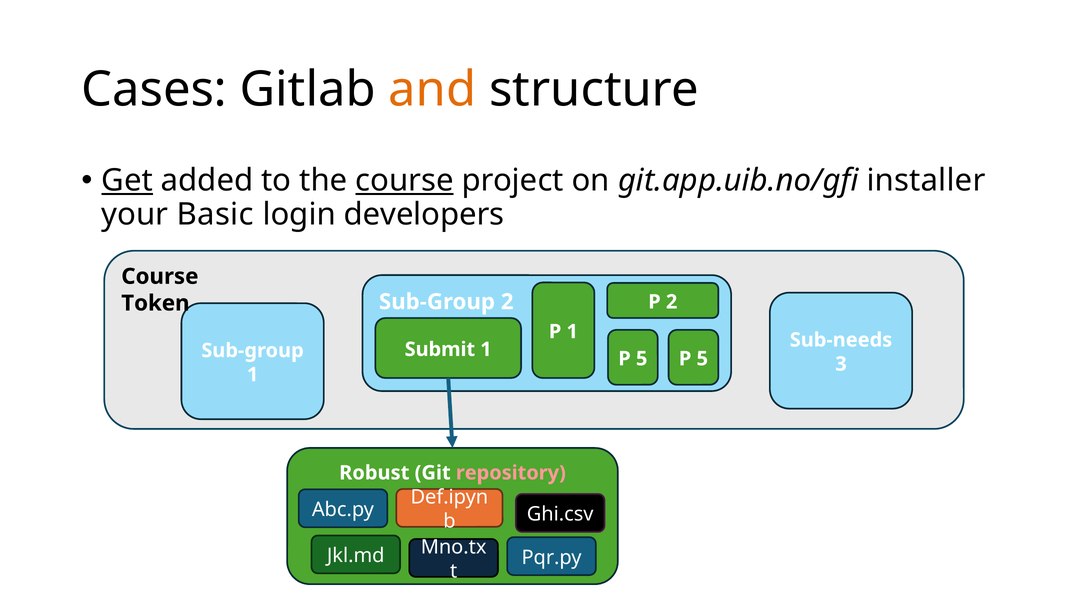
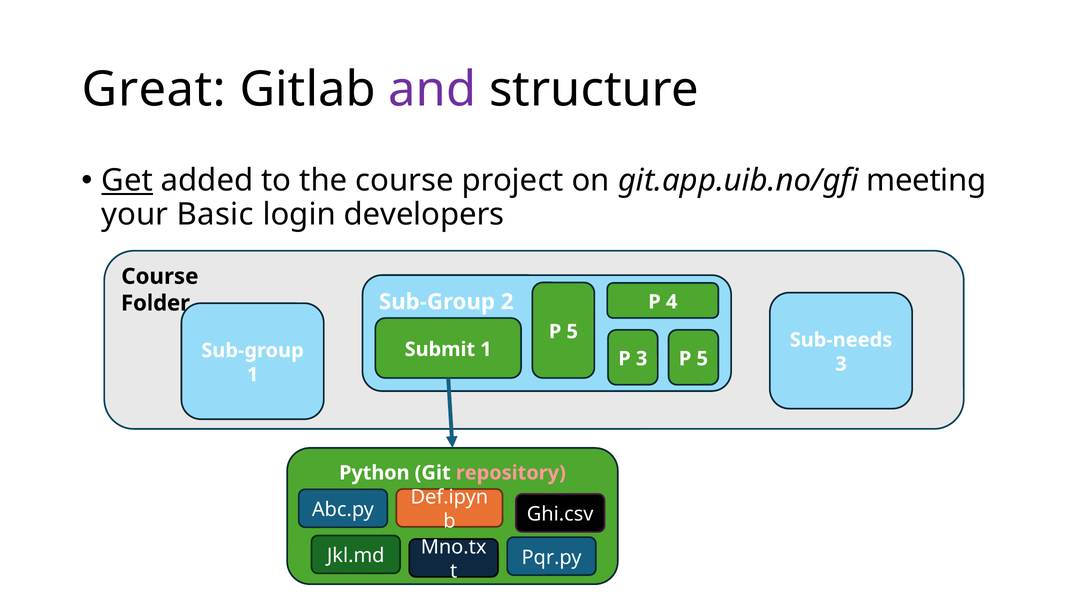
Cases: Cases -> Great
and colour: orange -> purple
course at (405, 181) underline: present -> none
installer: installer -> meeting
P 2: 2 -> 4
Token: Token -> Folder
1 at (572, 331): 1 -> 5
5 at (642, 359): 5 -> 3
Robust: Robust -> Python
